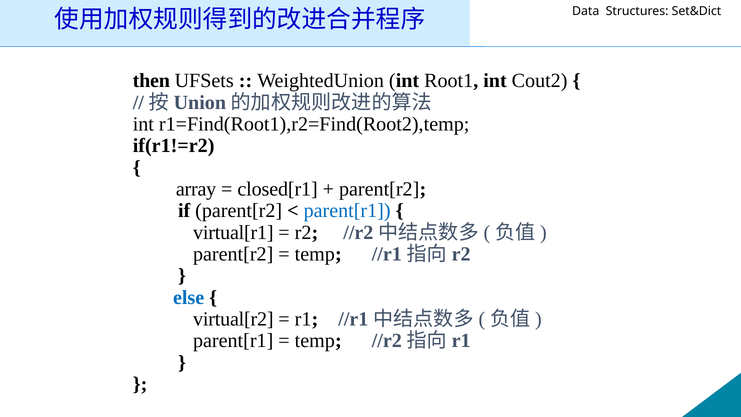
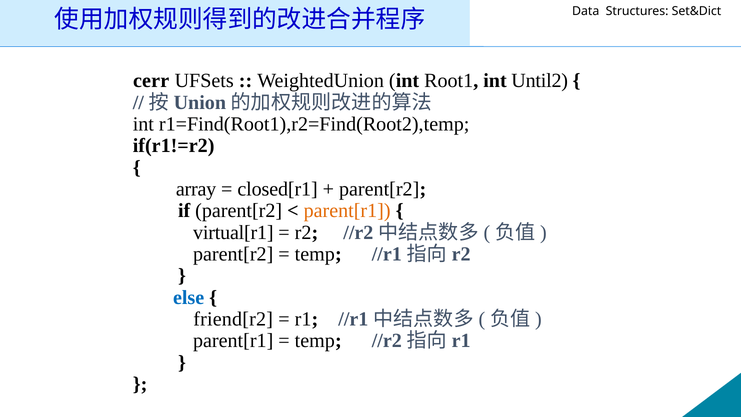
then: then -> cerr
Cout2: Cout2 -> Until2
parent[r1 at (347, 211) colour: blue -> orange
virtual[r2: virtual[r2 -> friend[r2
